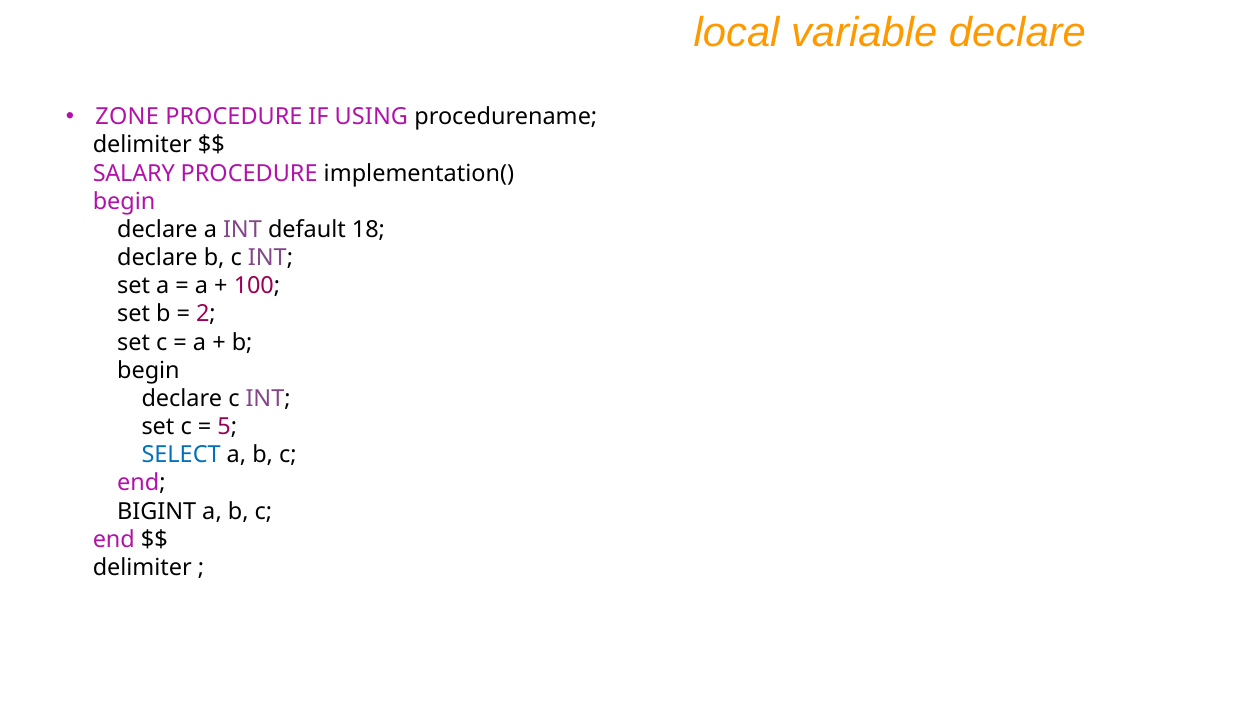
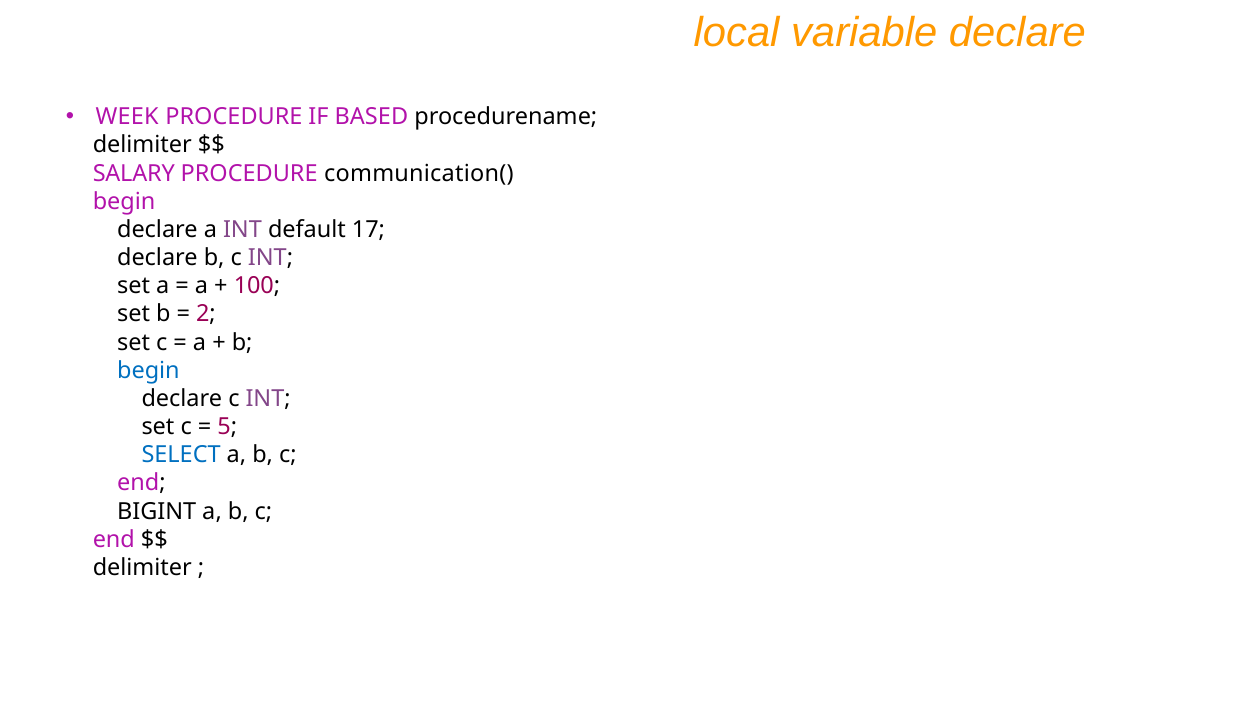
ZONE: ZONE -> WEEK
USING: USING -> BASED
implementation(: implementation( -> communication(
18: 18 -> 17
begin at (148, 371) colour: black -> blue
